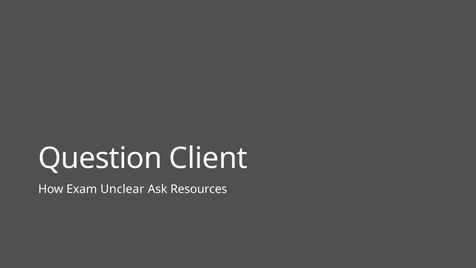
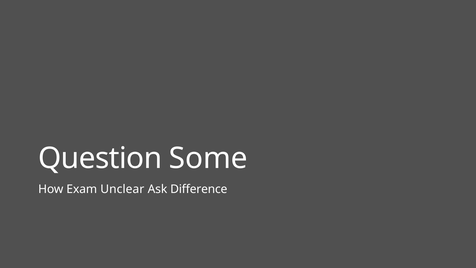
Client: Client -> Some
Resources: Resources -> Difference
